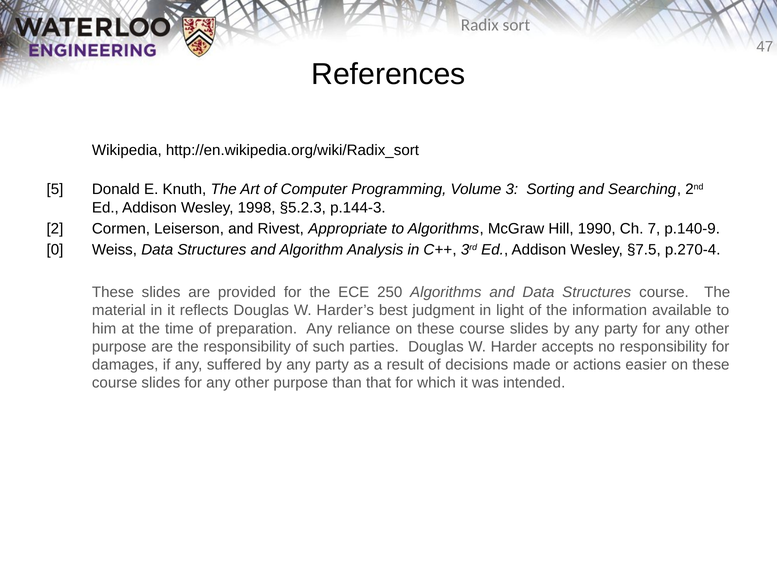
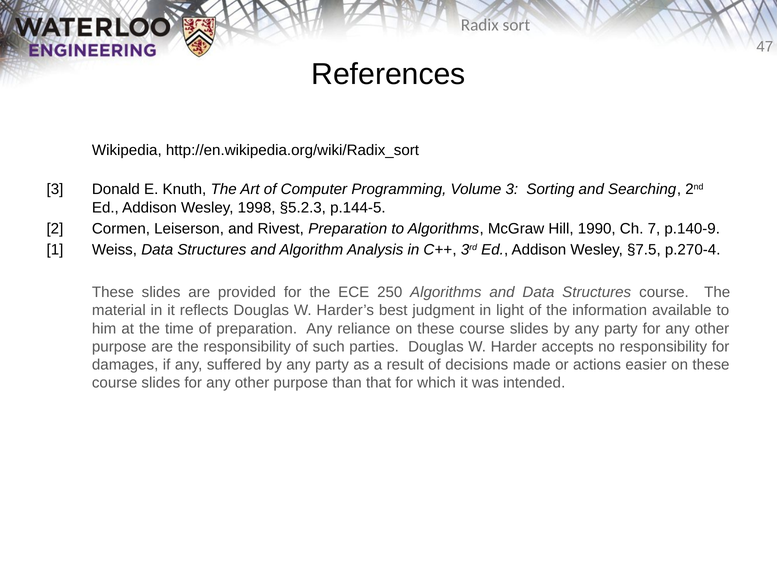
5 at (55, 189): 5 -> 3
p.144-3: p.144-3 -> p.144-5
Rivest Appropriate: Appropriate -> Preparation
0: 0 -> 1
